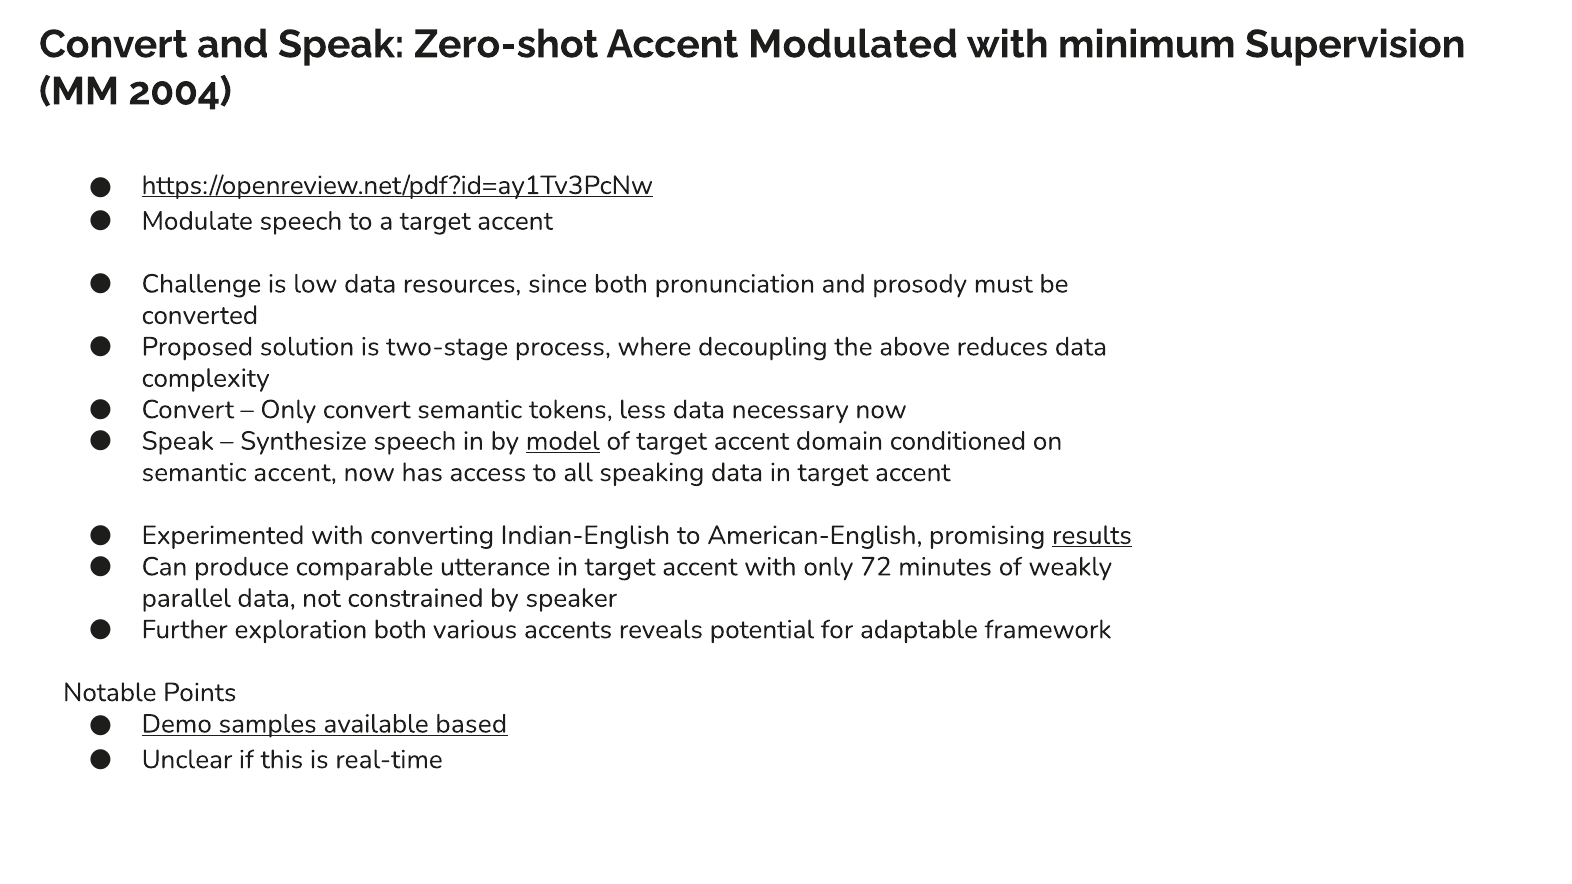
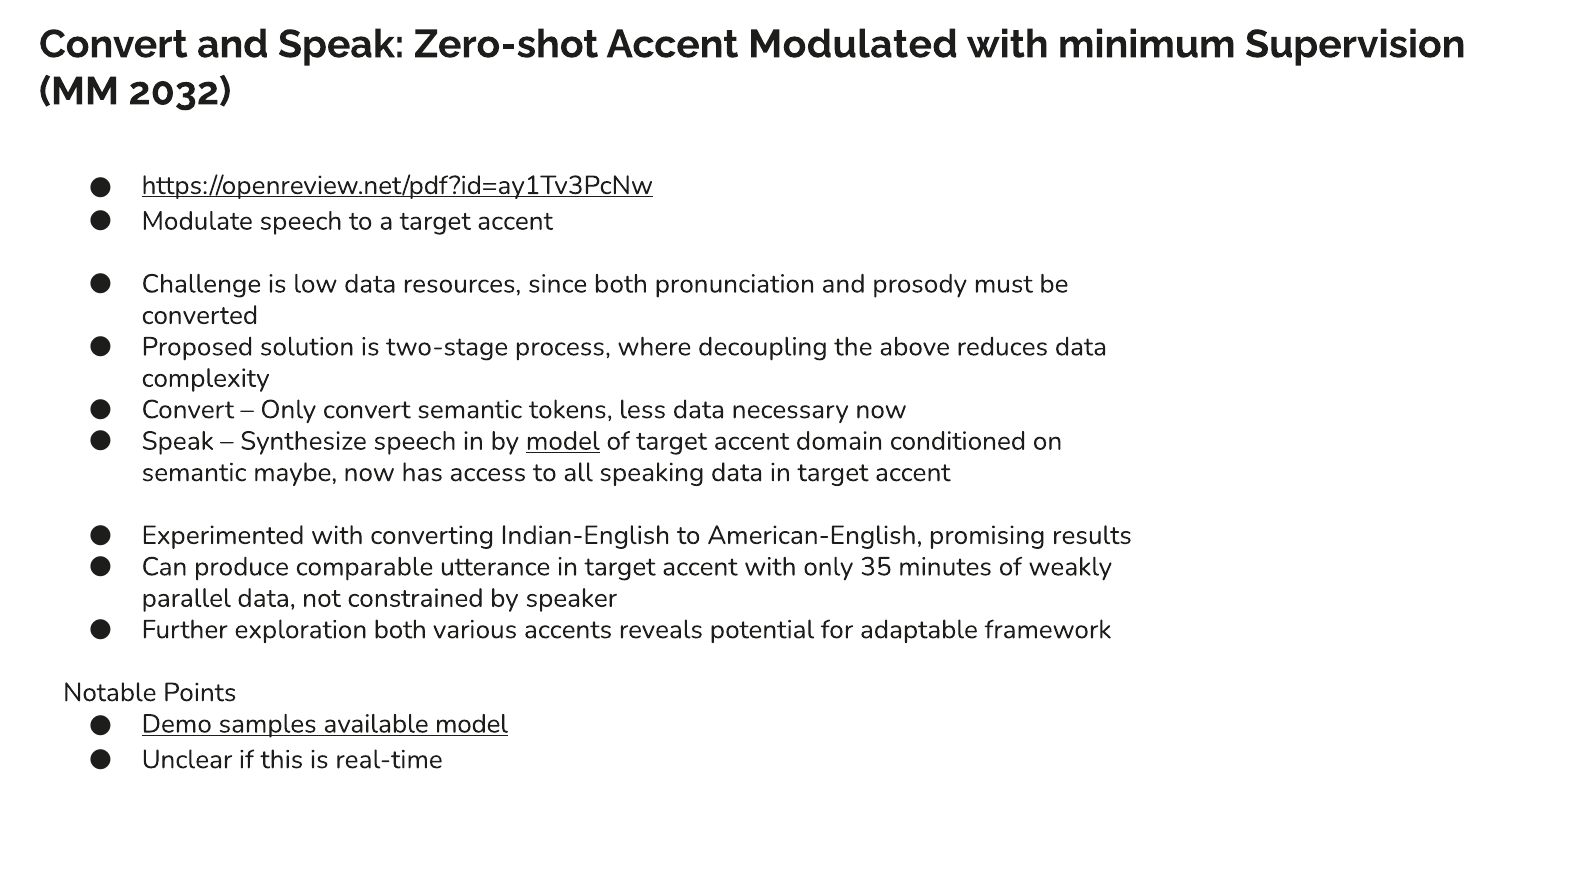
2004: 2004 -> 2032
semantic accent: accent -> maybe
results underline: present -> none
72: 72 -> 35
available based: based -> model
